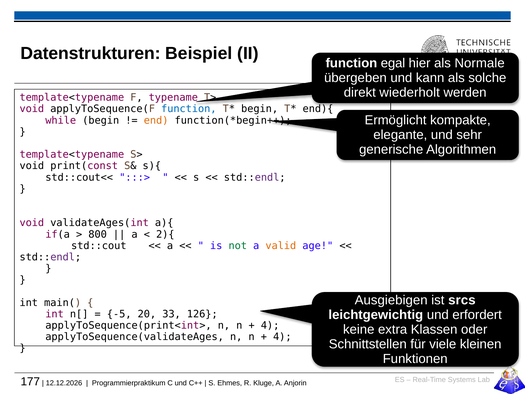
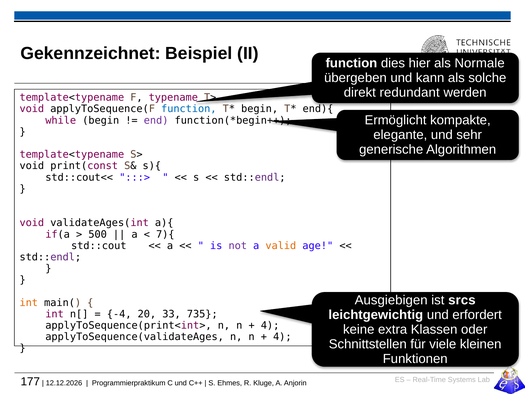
Datenstrukturen: Datenstrukturen -> Gekennzeichnet
egal: egal -> dies
wiederholt: wiederholt -> redundant
end colour: orange -> purple
800: 800 -> 500
2){: 2){ -> 7){
not colour: green -> purple
int at (29, 302) colour: black -> orange
-5: -5 -> -4
126: 126 -> 735
